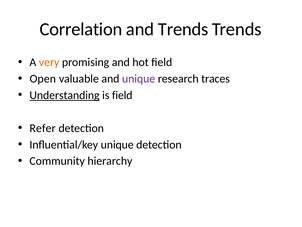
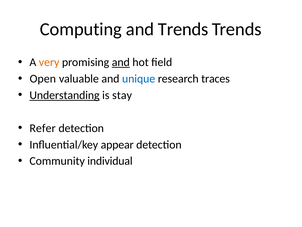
Correlation: Correlation -> Computing
and at (121, 62) underline: none -> present
unique at (139, 79) colour: purple -> blue
is field: field -> stay
Influential/key unique: unique -> appear
hierarchy: hierarchy -> individual
